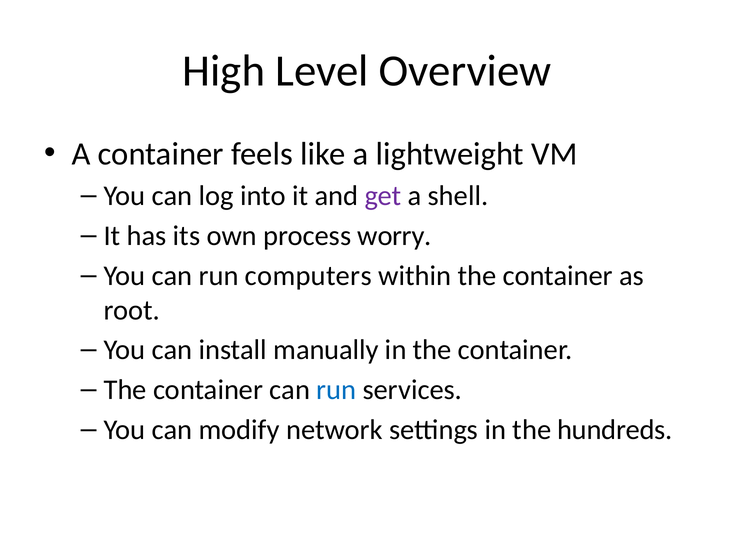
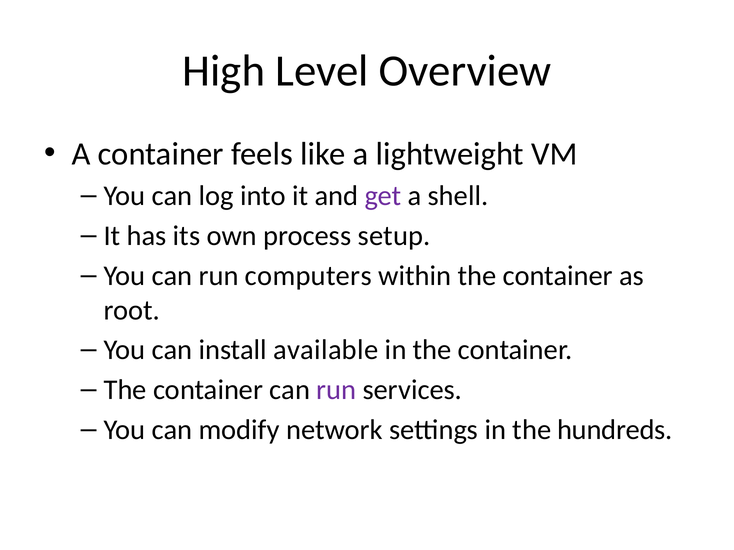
worry: worry -> setup
manually: manually -> available
run at (336, 390) colour: blue -> purple
